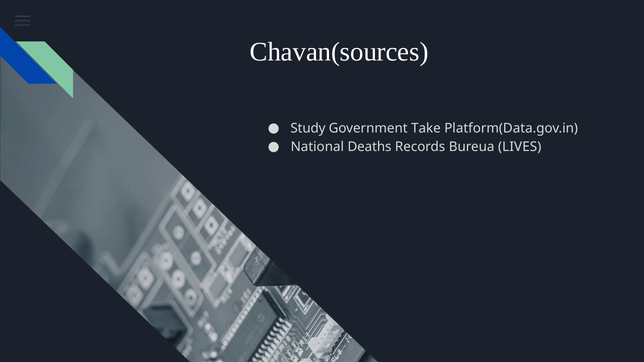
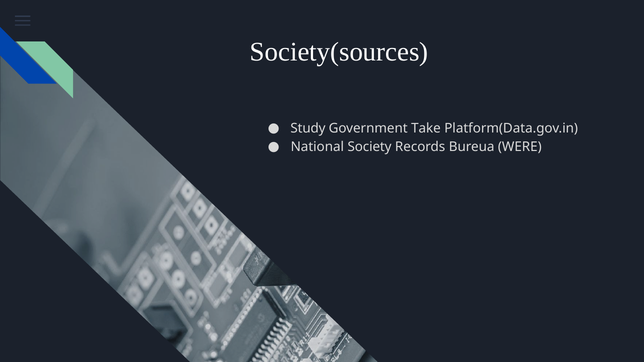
Chavan(sources: Chavan(sources -> Society(sources
Deaths: Deaths -> Society
LIVES: LIVES -> WERE
